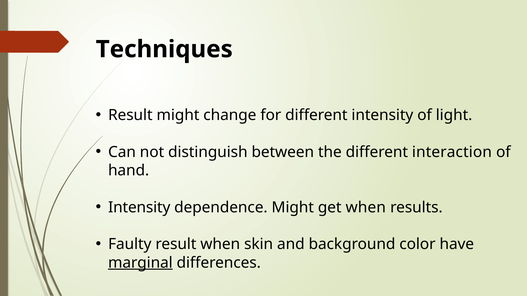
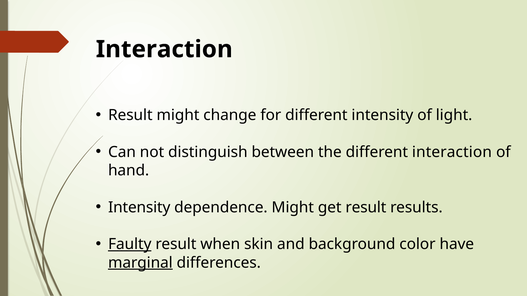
Techniques at (164, 49): Techniques -> Interaction
get when: when -> result
Faulty underline: none -> present
